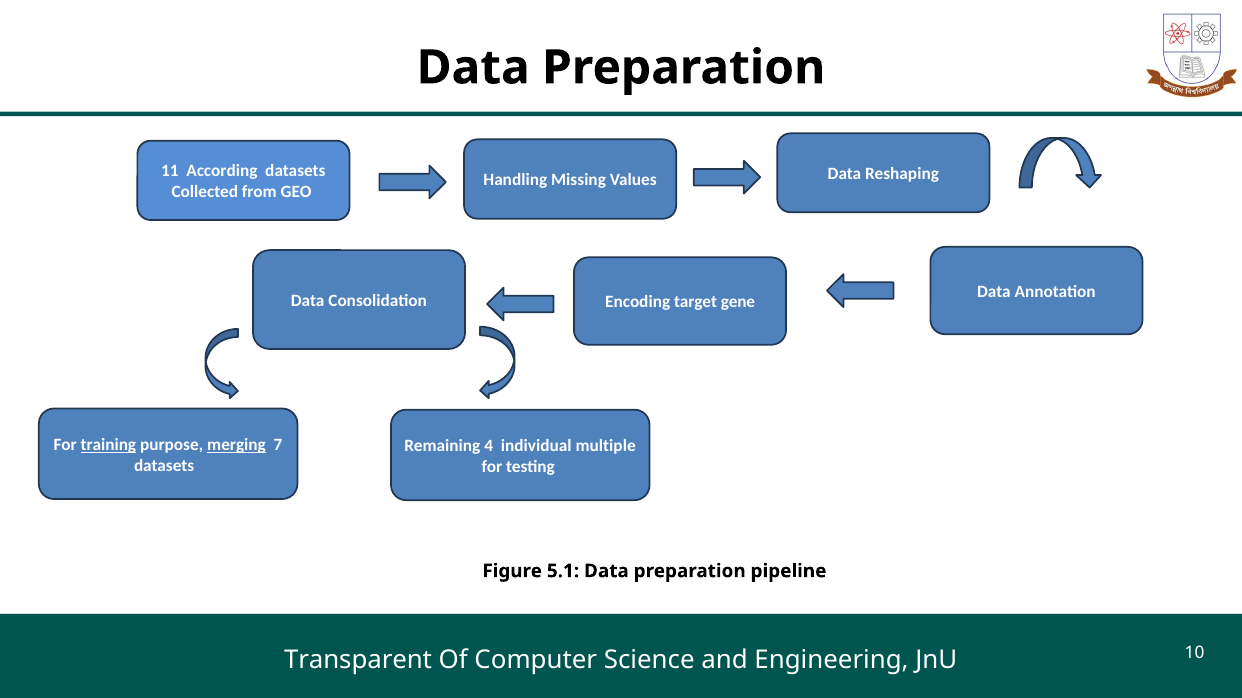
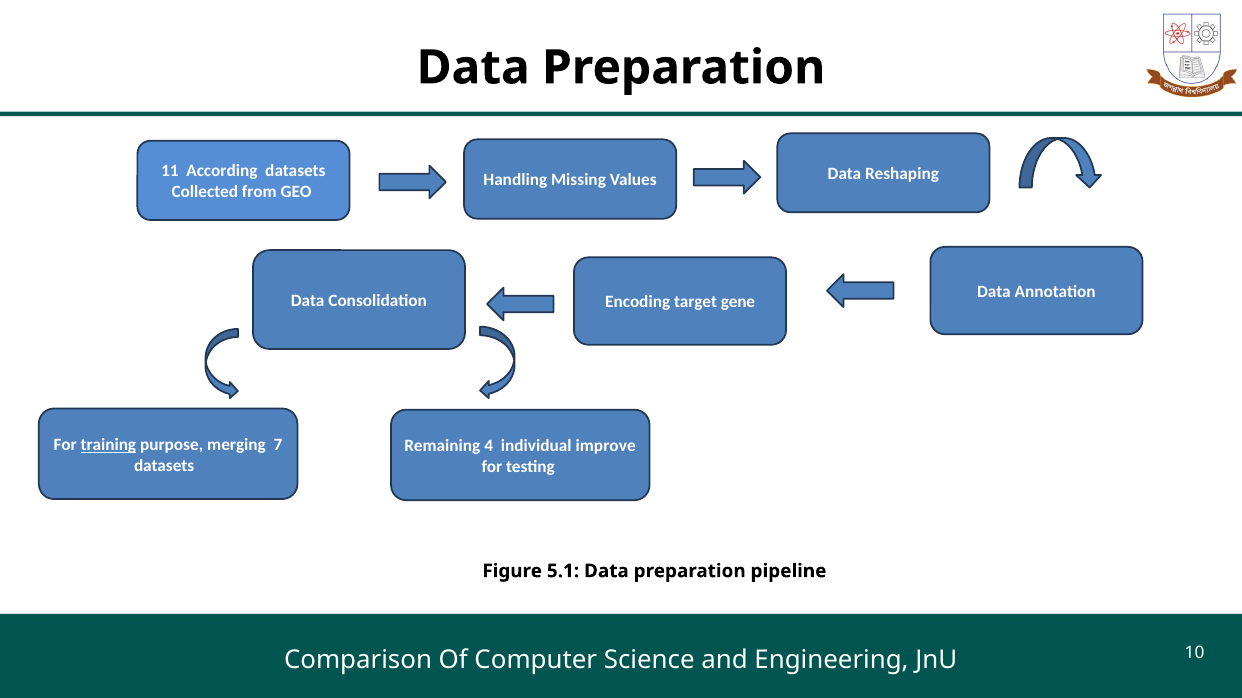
merging underline: present -> none
multiple: multiple -> improve
Transparent: Transparent -> Comparison
